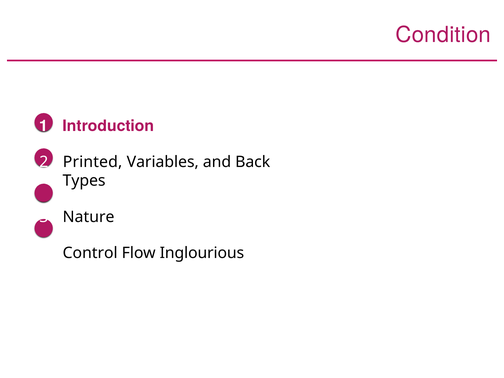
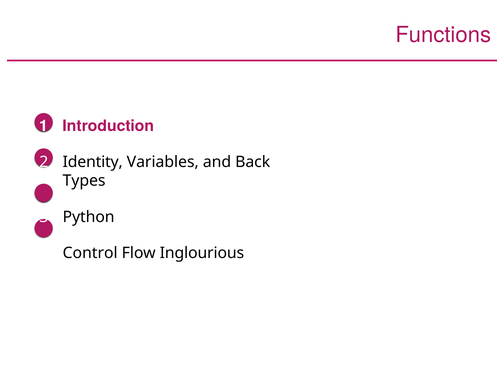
Condition: Condition -> Functions
Printed: Printed -> Identity
Nature: Nature -> Python
